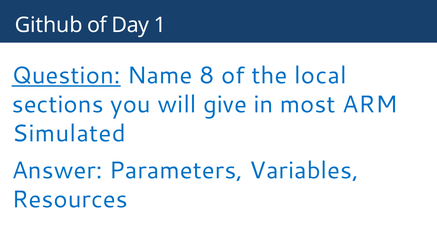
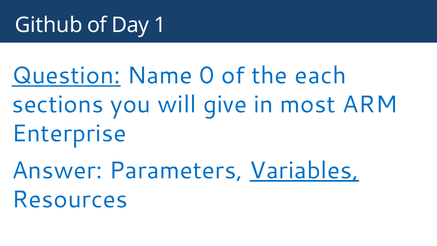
8: 8 -> 0
local: local -> each
Simulated: Simulated -> Enterprise
Variables underline: none -> present
